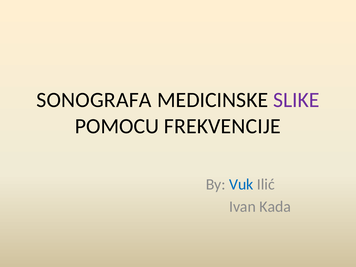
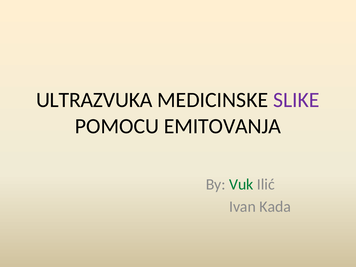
SONOGRAFA: SONOGRAFA -> ULTRAZVUKA
FREKVENCIJE: FREKVENCIJE -> EMITOVANJA
Vuk colour: blue -> green
